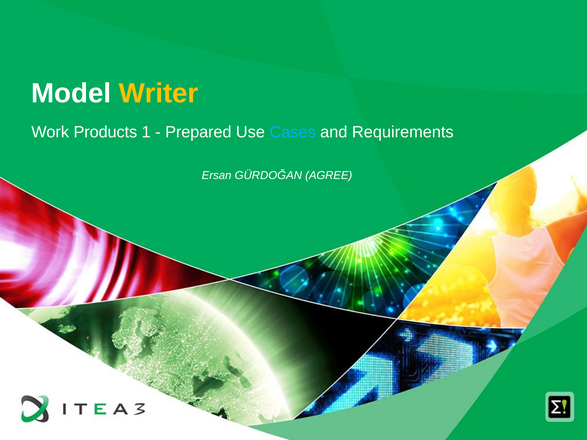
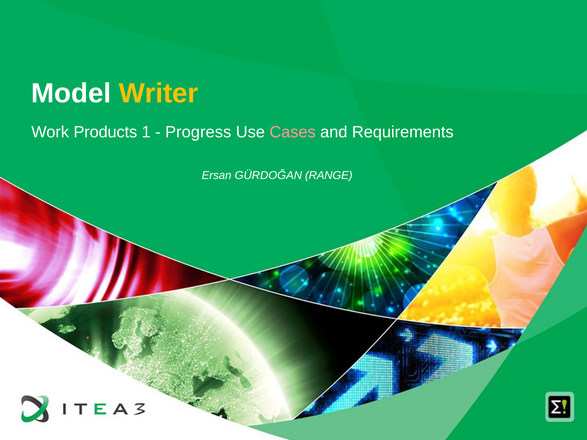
Prepared: Prepared -> Progress
Cases colour: light blue -> pink
AGREE: AGREE -> RANGE
